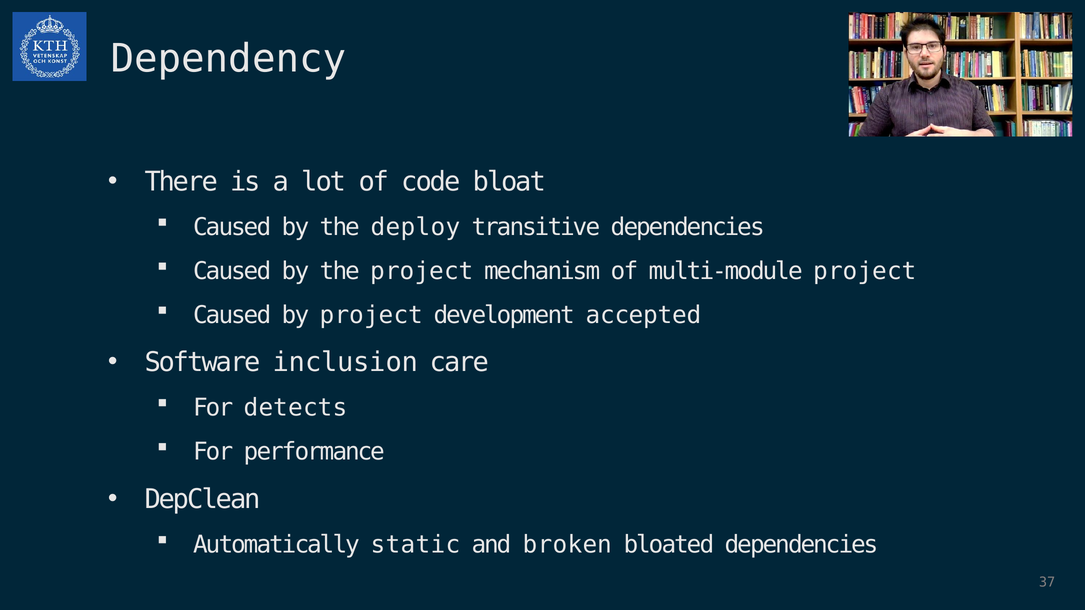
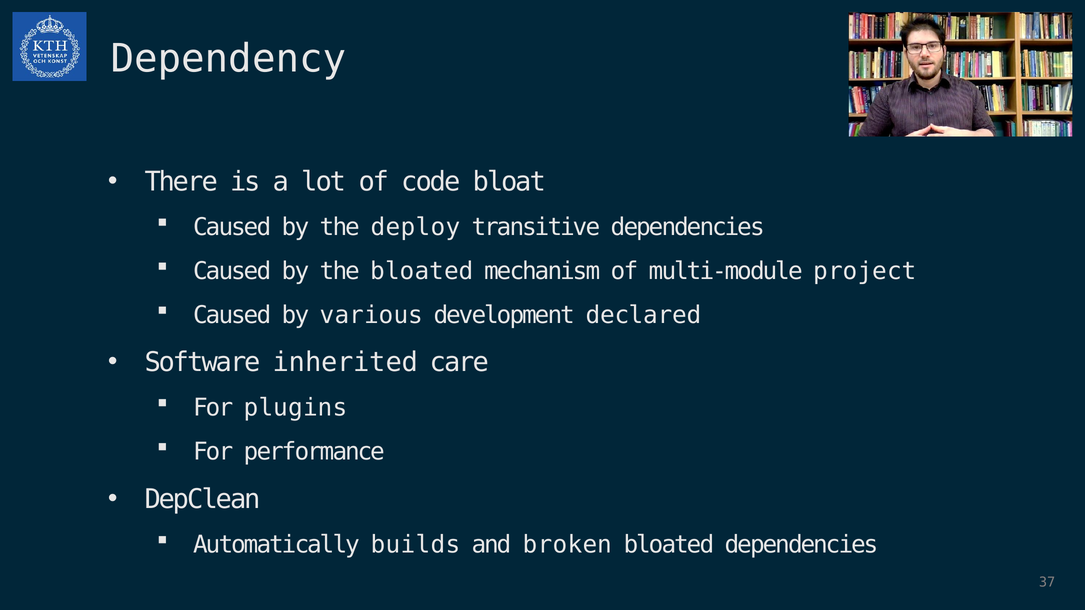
the project: project -> bloated
by project: project -> various
accepted: accepted -> declared
inclusion: inclusion -> inherited
detects: detects -> plugins
static: static -> builds
